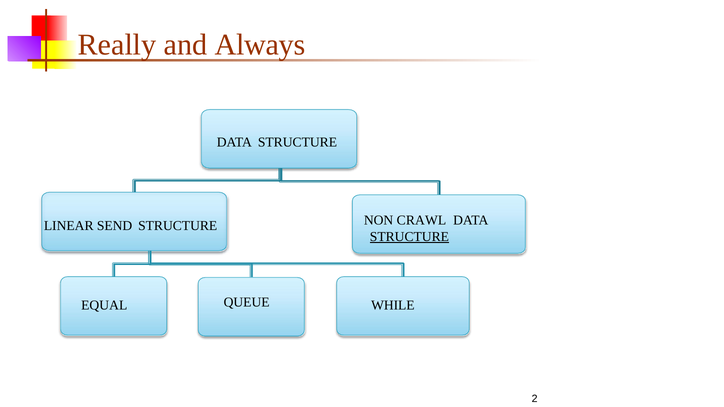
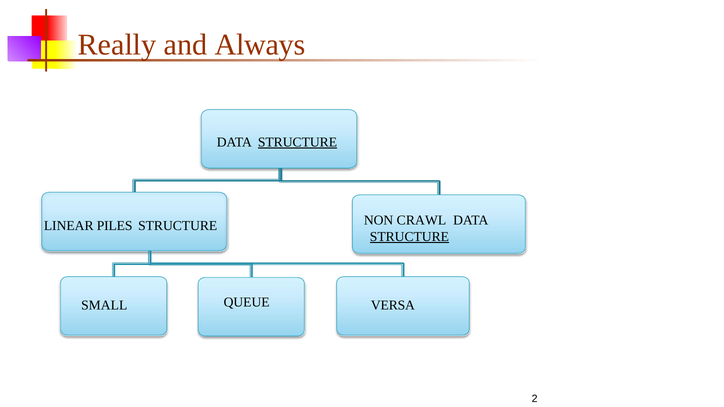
STRUCTURE at (297, 142) underline: none -> present
SEND: SEND -> PILES
EQUAL: EQUAL -> SMALL
WHILE: WHILE -> VERSA
